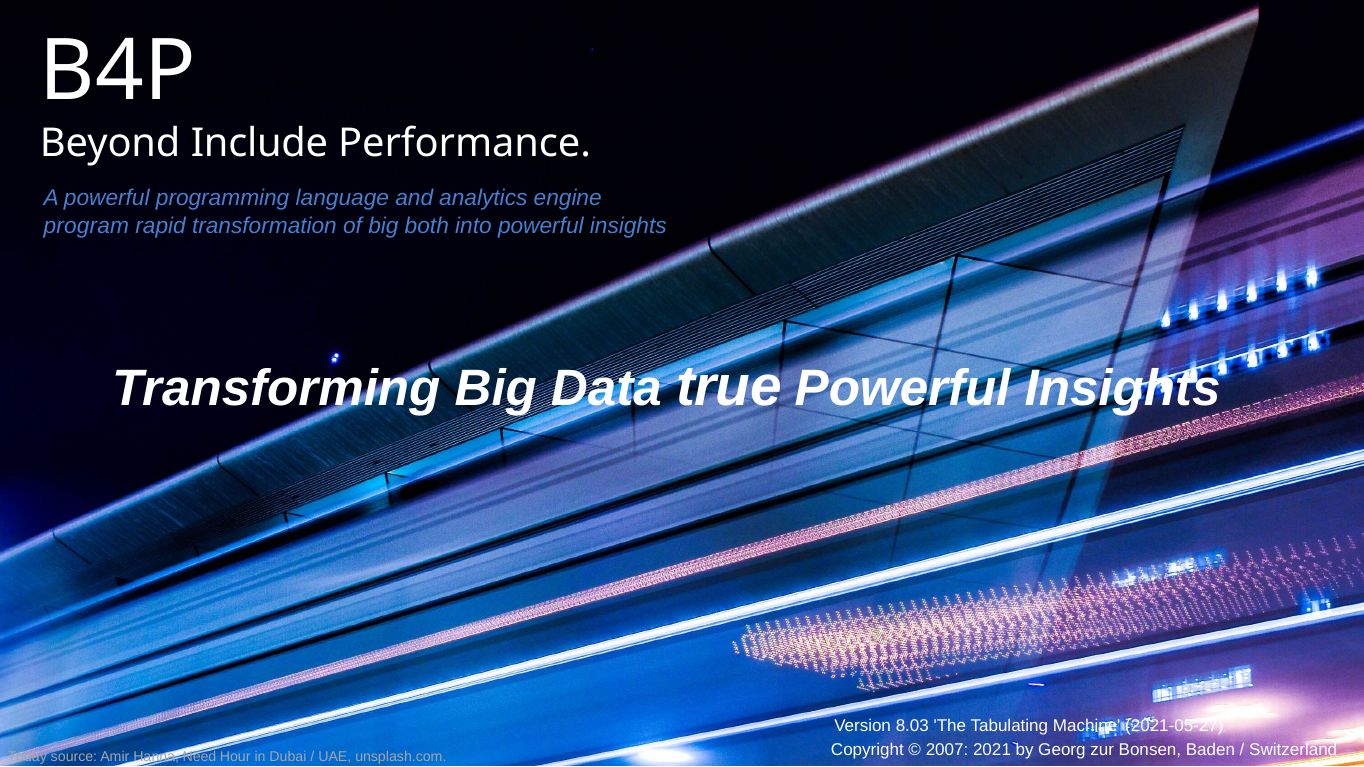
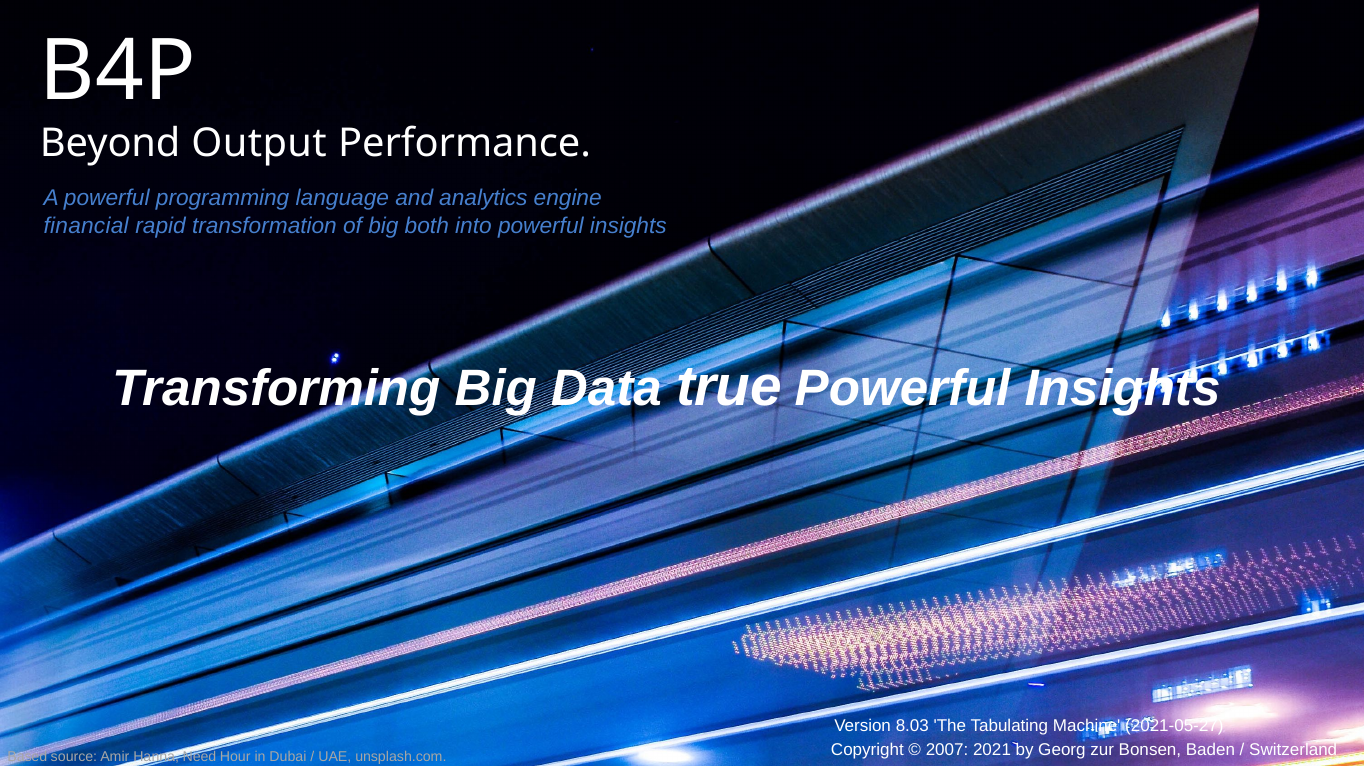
Include: Include -> Output
program: program -> financial
Today: Today -> Based
